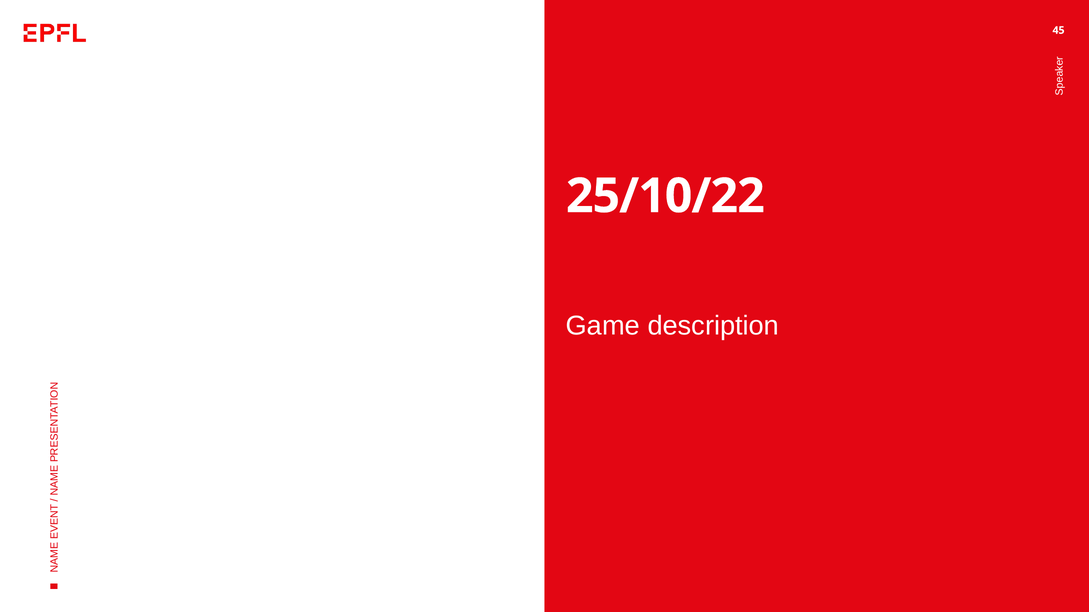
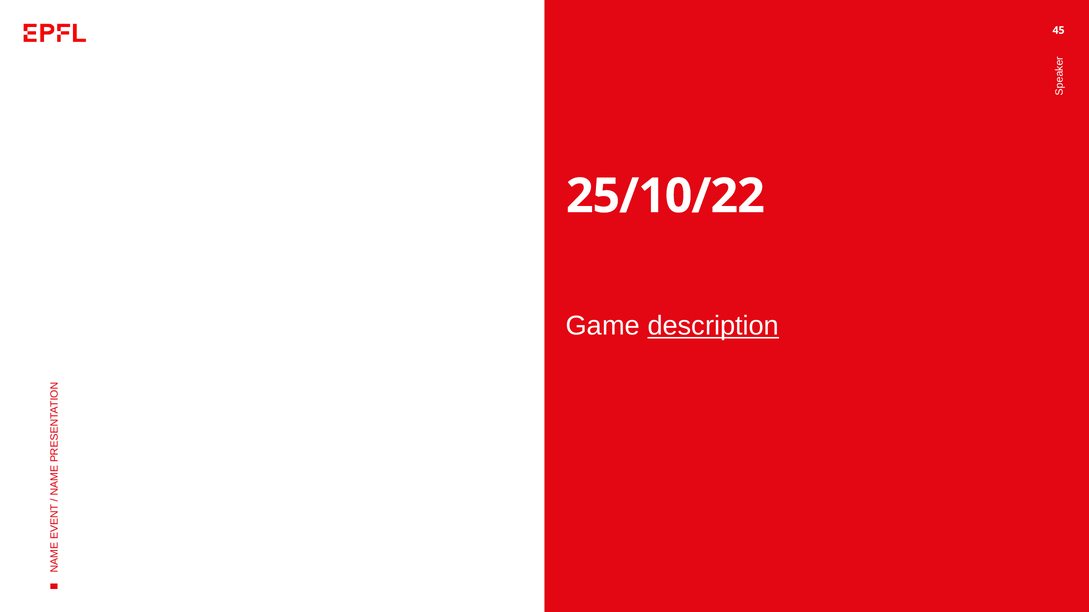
description underline: none -> present
